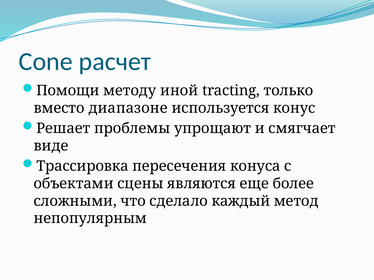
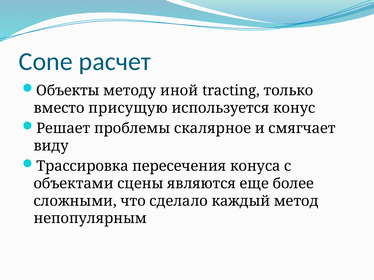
Помощи: Помощи -> Объекты
диапазоне: диапазоне -> присущую
упрощают: упрощают -> скалярное
виде: виде -> виду
